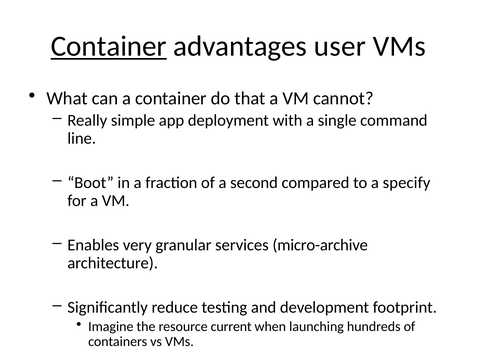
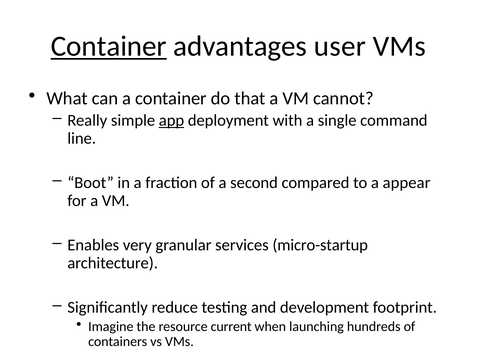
app underline: none -> present
specify: specify -> appear
micro-archive: micro-archive -> micro-startup
